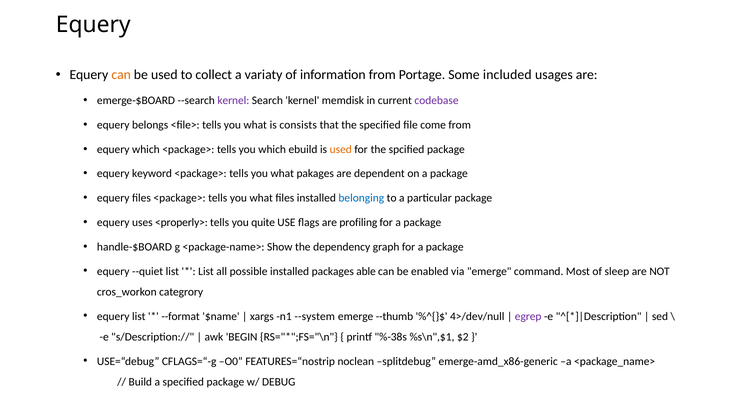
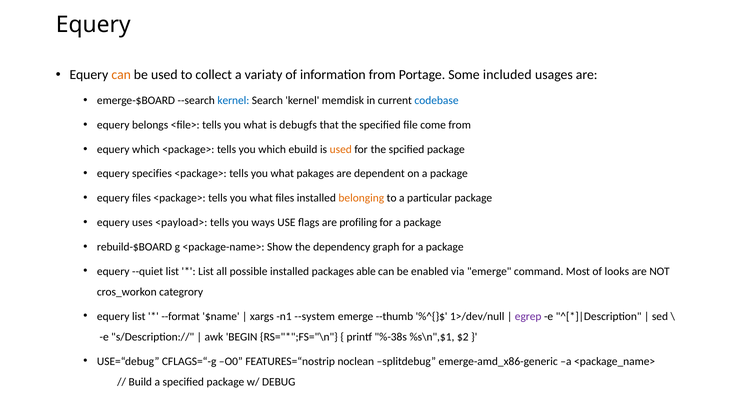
kernel at (233, 100) colour: purple -> blue
codebase colour: purple -> blue
consists: consists -> debugfs
keyword: keyword -> specifies
belonging colour: blue -> orange
<properly>: <properly> -> <payload>
quite: quite -> ways
handle-$BOARD: handle-$BOARD -> rebuild-$BOARD
sleep: sleep -> looks
4>/dev/null: 4>/dev/null -> 1>/dev/null
